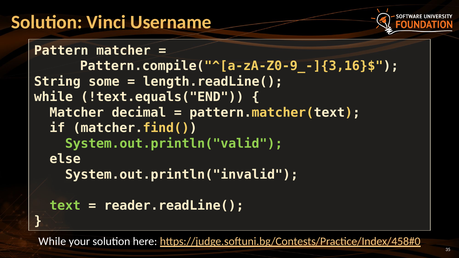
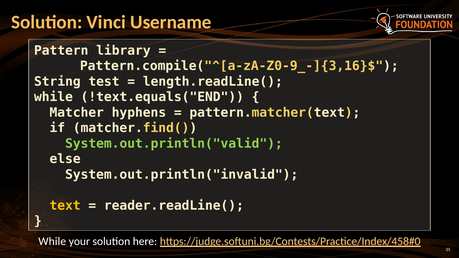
Pattern matcher: matcher -> library
some: some -> test
decimal: decimal -> hyphens
text colour: light green -> yellow
